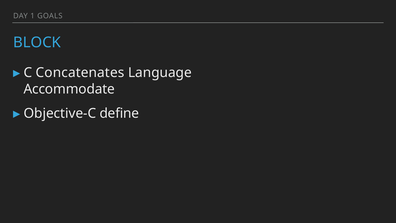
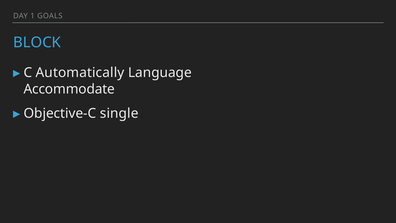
Concatenates: Concatenates -> Automatically
define: define -> single
